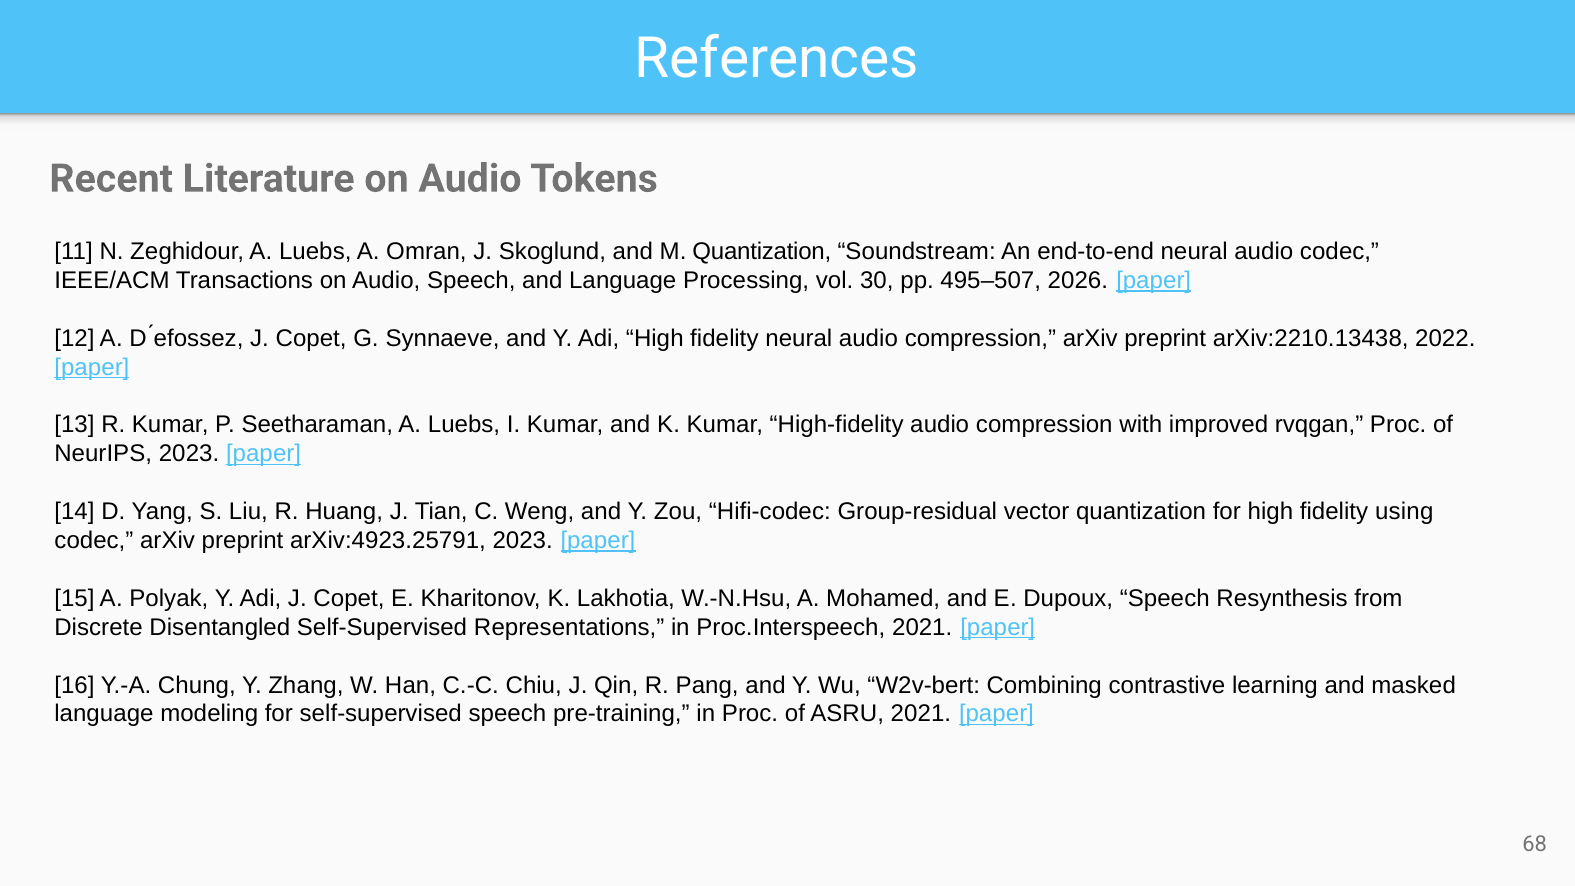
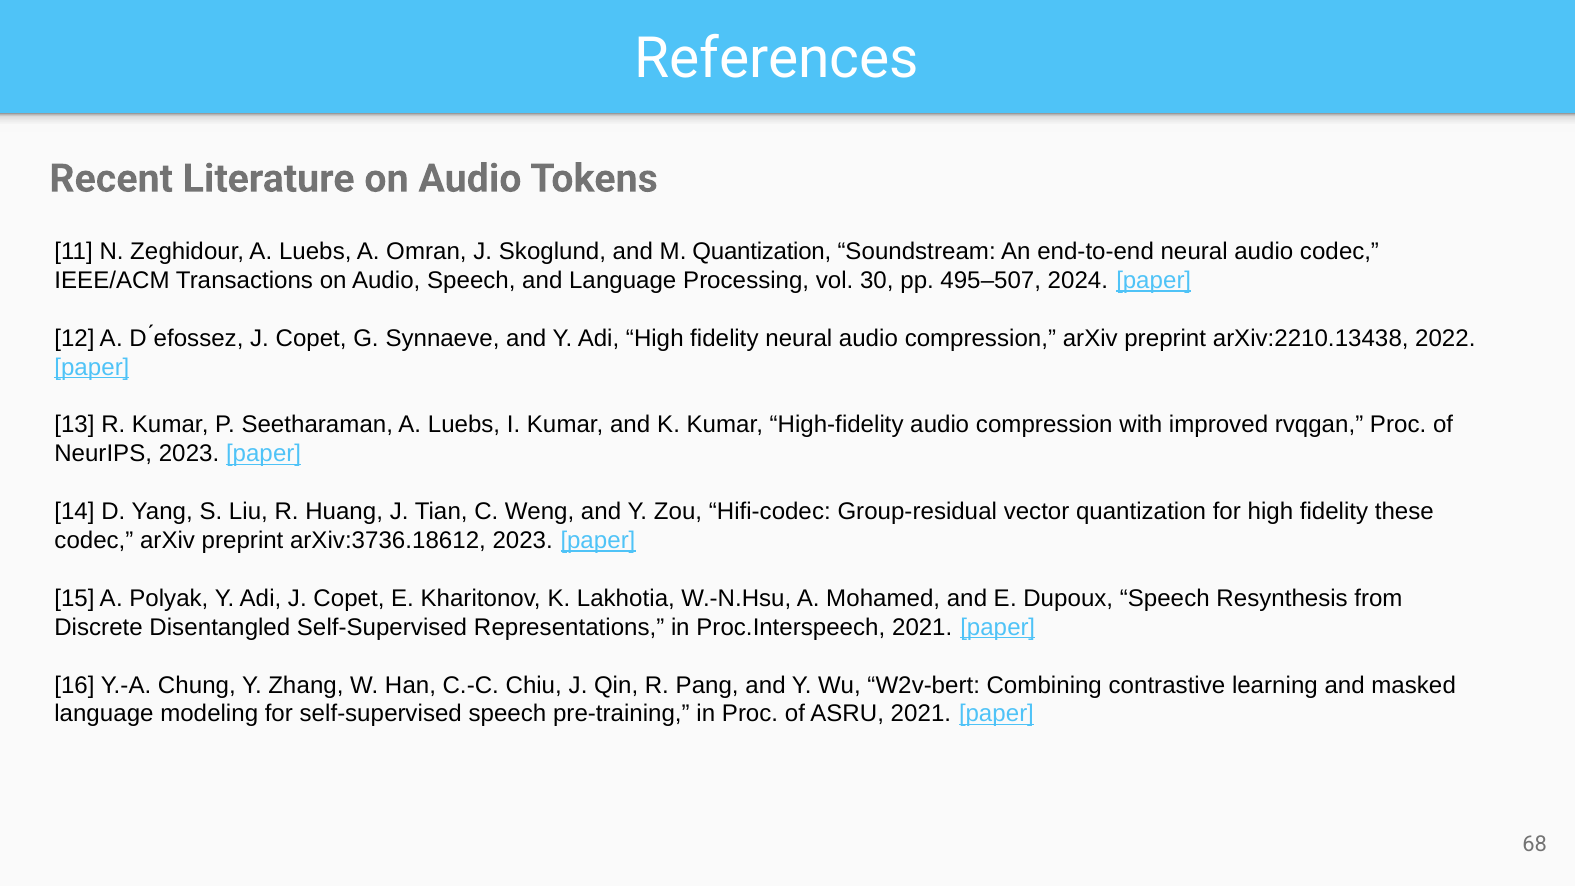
2026: 2026 -> 2024
using: using -> these
arXiv:4923.25791: arXiv:4923.25791 -> arXiv:3736.18612
